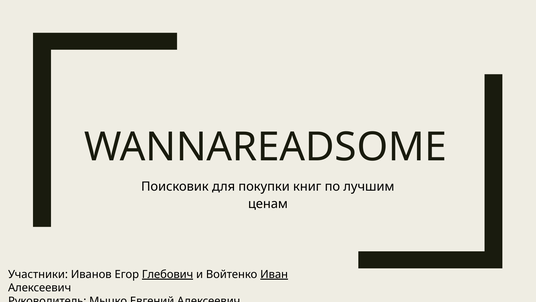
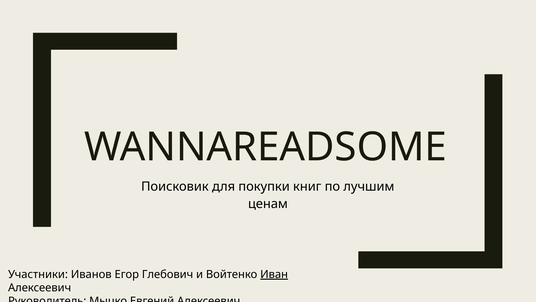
Глебович underline: present -> none
